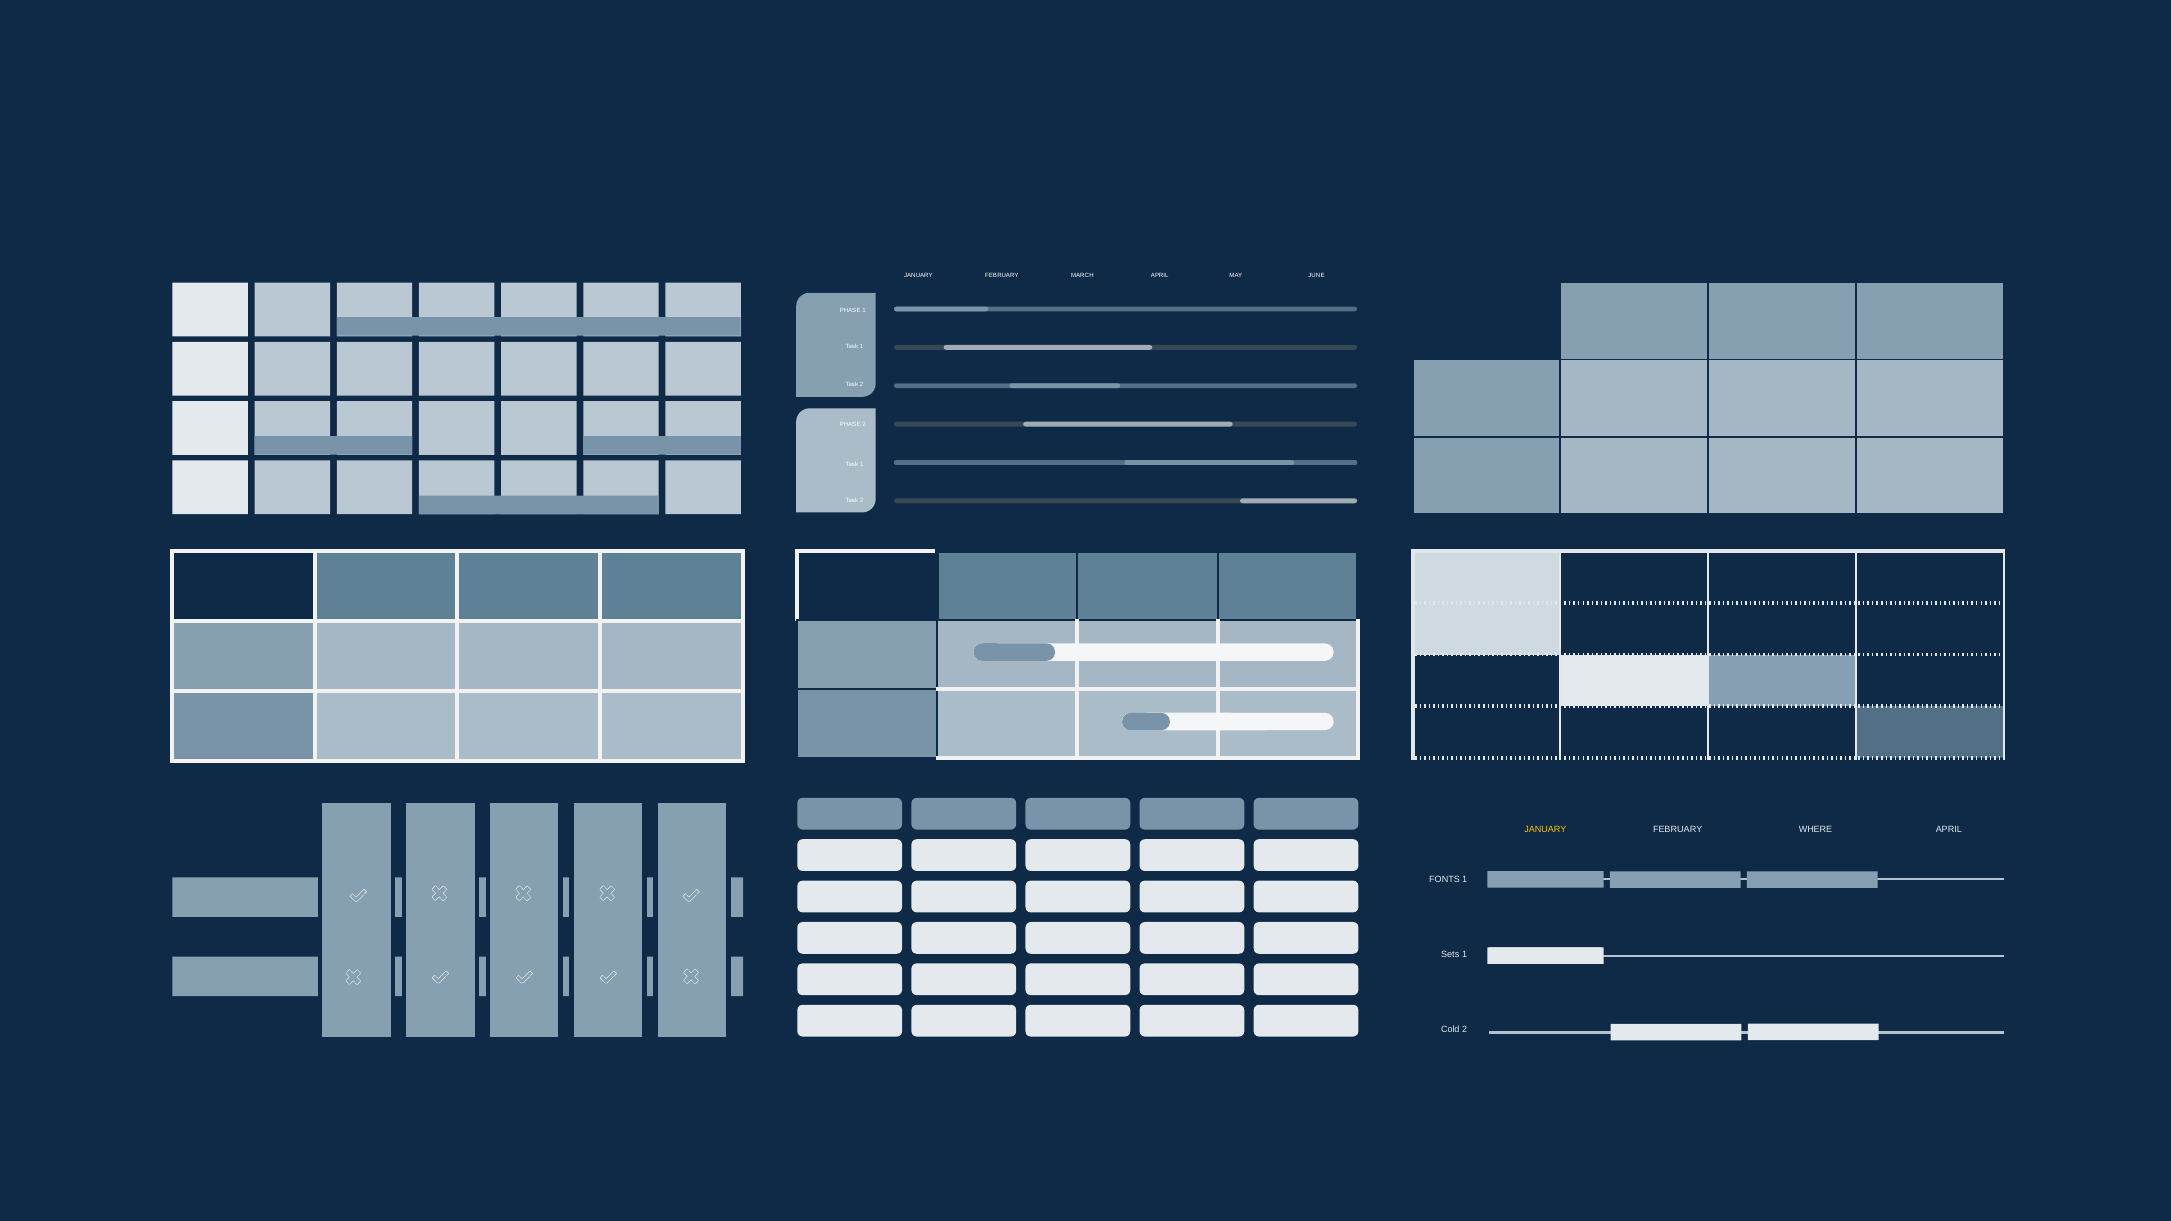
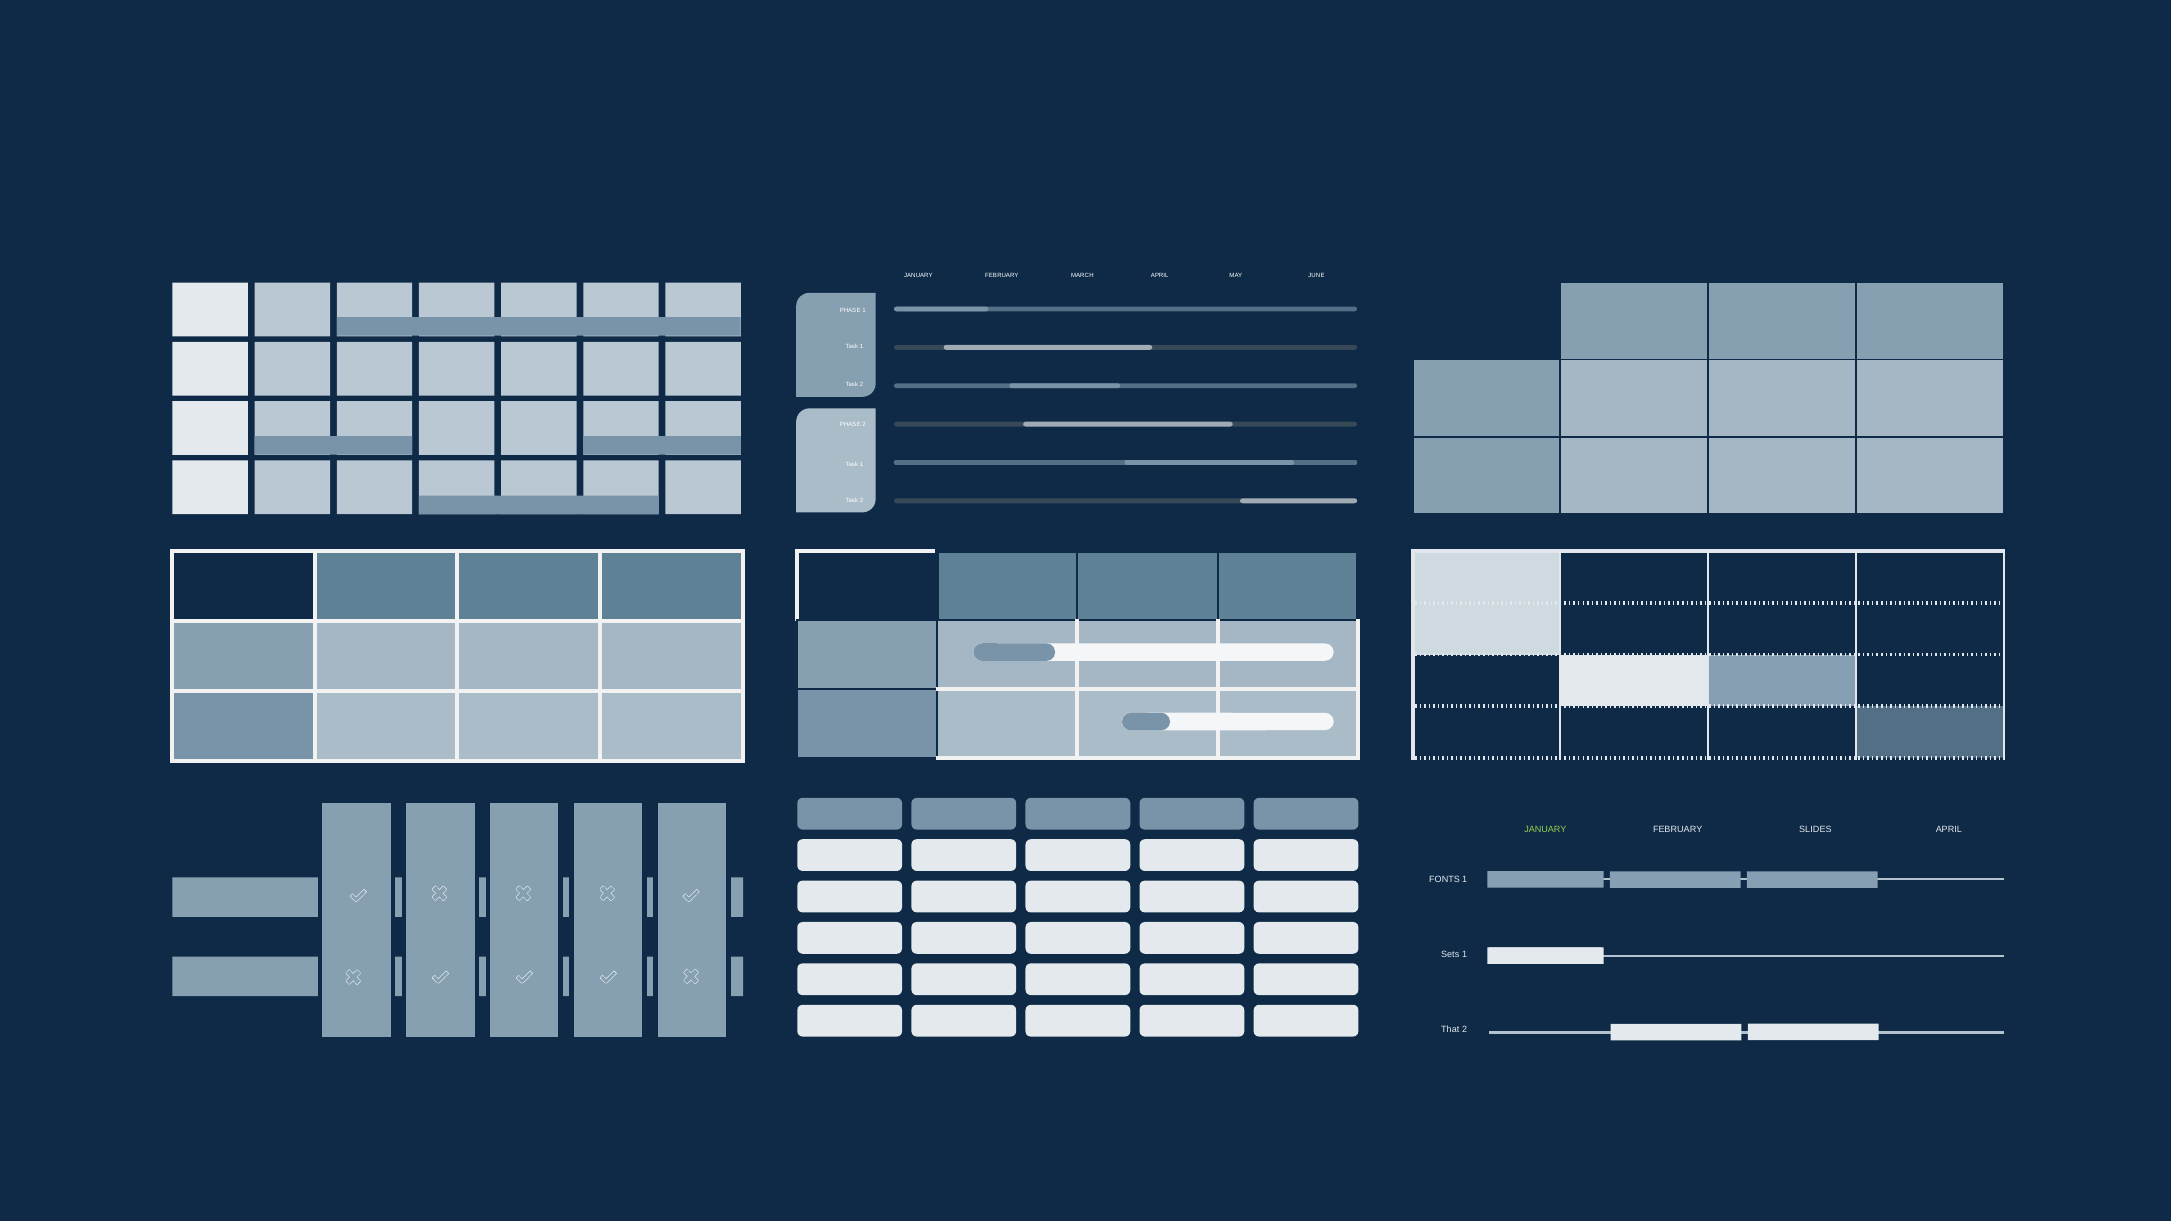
JANUARY at (1545, 830) colour: yellow -> light green
WHERE: WHERE -> SLIDES
Cold: Cold -> That
